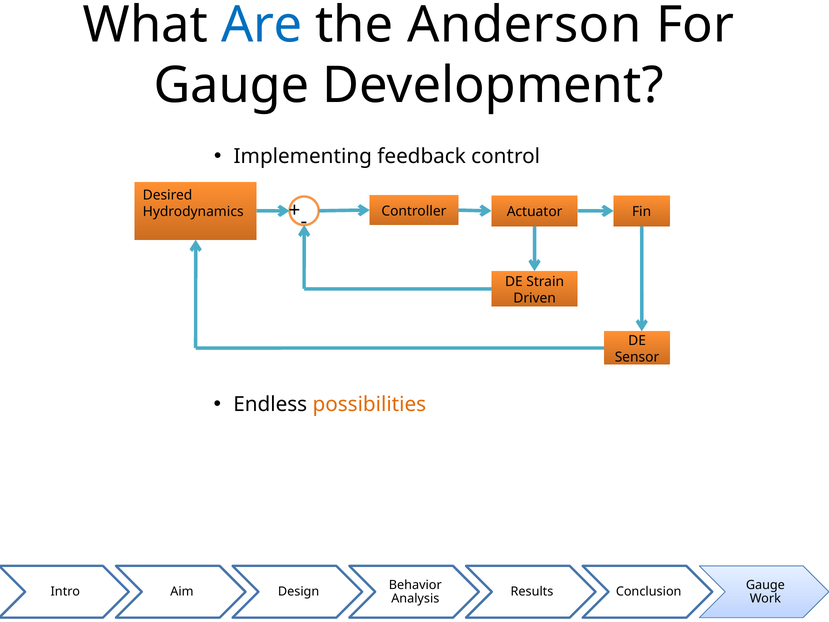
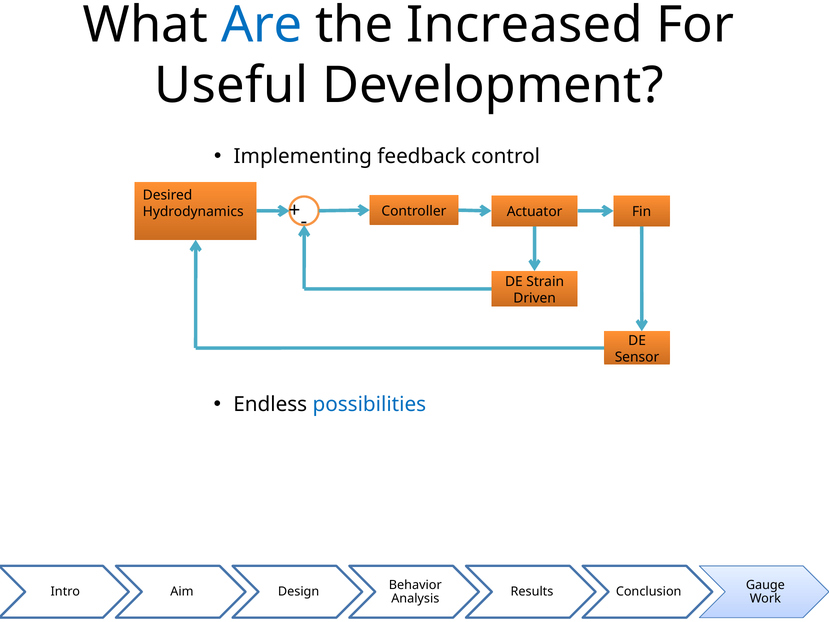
Anderson: Anderson -> Increased
Gauge at (231, 86): Gauge -> Useful
possibilities colour: orange -> blue
